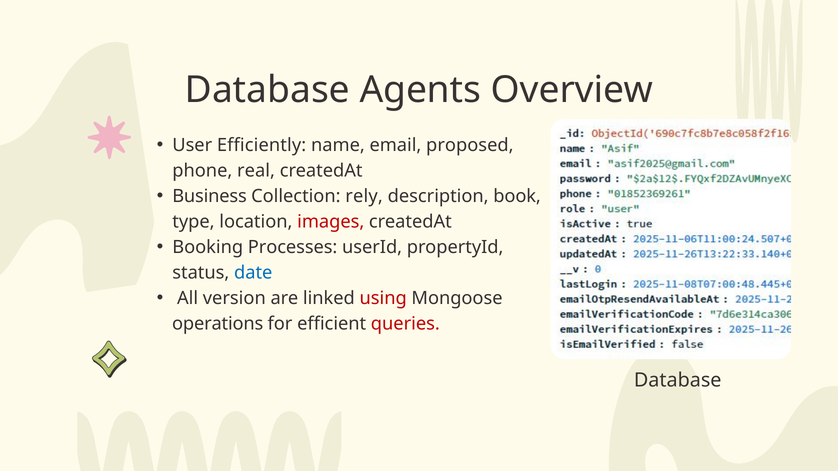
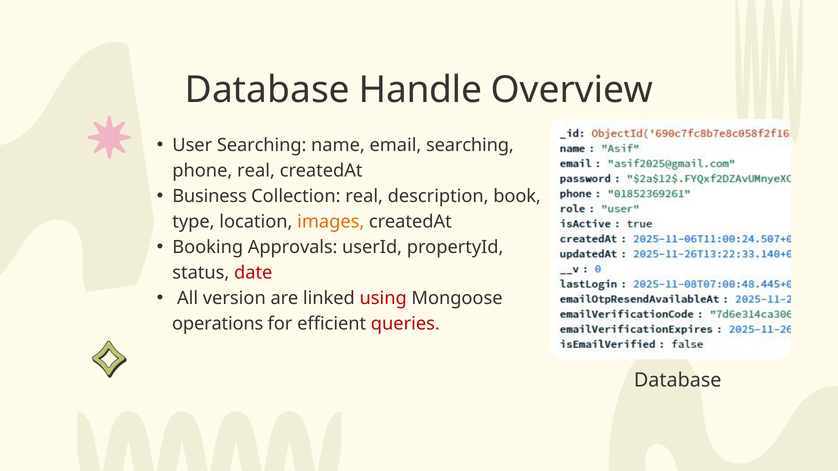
Agents: Agents -> Handle
User Efficiently: Efficiently -> Searching
email proposed: proposed -> searching
Collection rely: rely -> real
images colour: red -> orange
Processes: Processes -> Approvals
date colour: blue -> red
